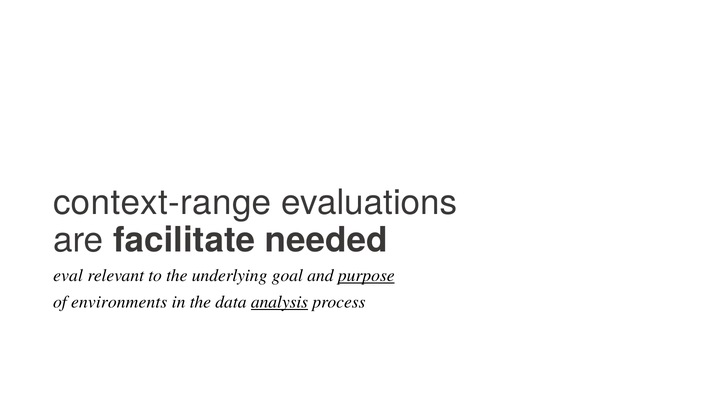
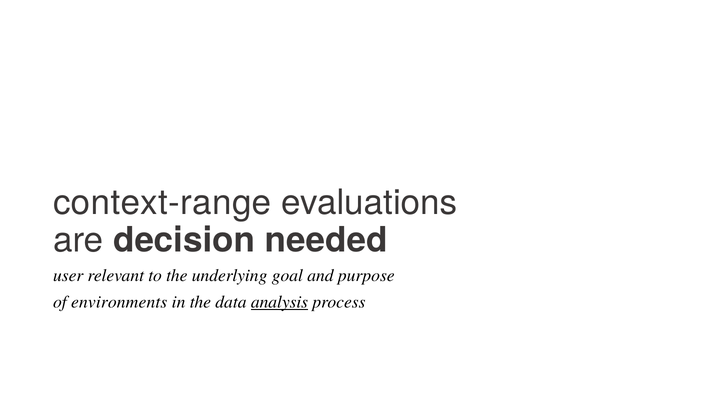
facilitate: facilitate -> decision
eval: eval -> user
purpose underline: present -> none
